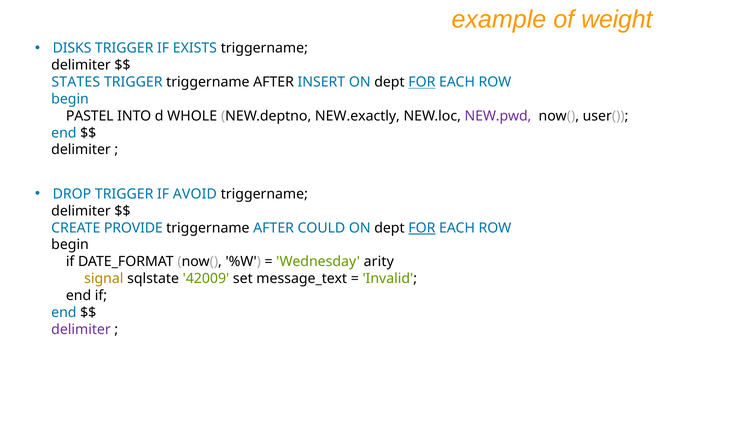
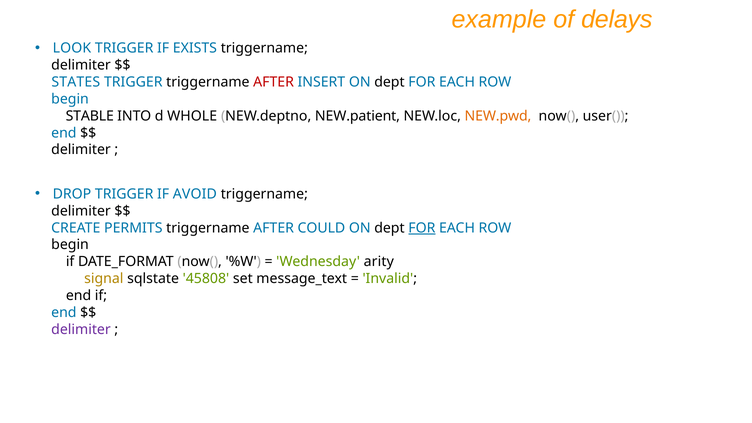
weight: weight -> delays
DISKS: DISKS -> LOOK
AFTER at (274, 82) colour: black -> red
FOR at (422, 82) underline: present -> none
PASTEL: PASTEL -> STABLE
NEW.exactly: NEW.exactly -> NEW.patient
NEW.pwd colour: purple -> orange
PROVIDE: PROVIDE -> PERMITS
42009: 42009 -> 45808
